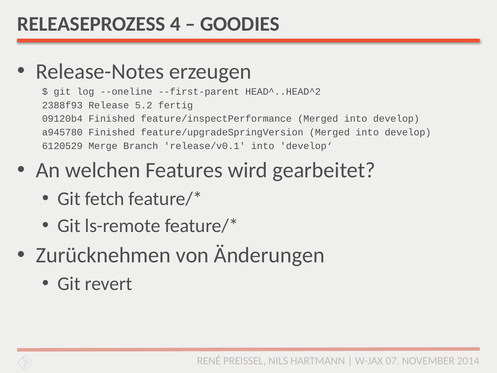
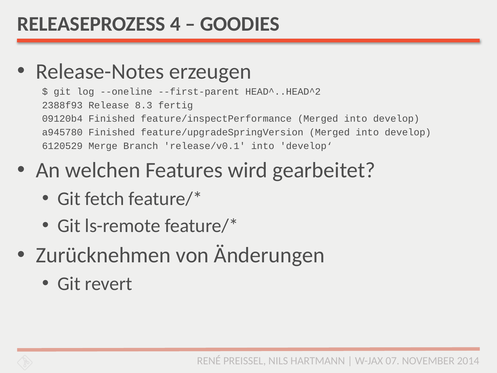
5.2: 5.2 -> 8.3
